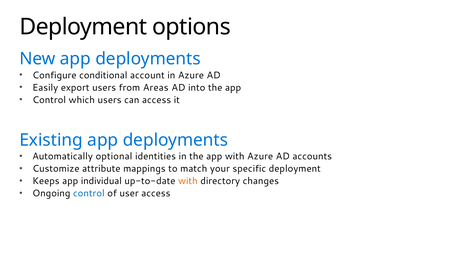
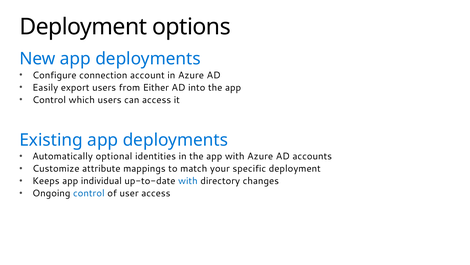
conditional: conditional -> connection
Areas: Areas -> Either
with at (188, 181) colour: orange -> blue
